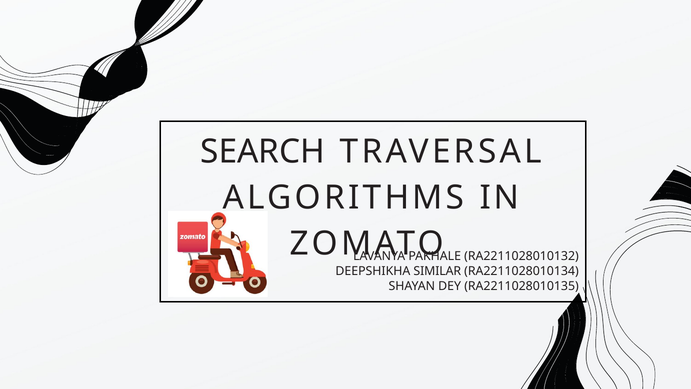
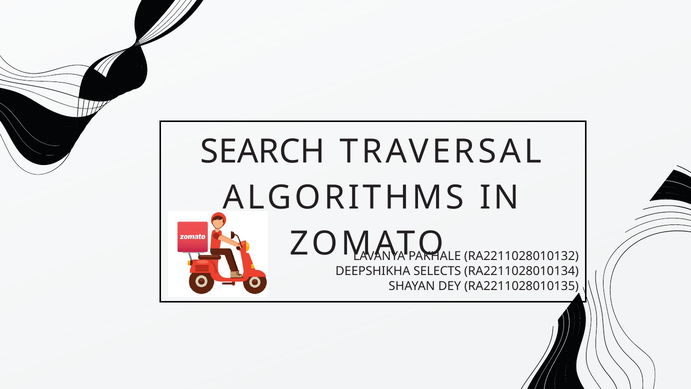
SIMILAR: SIMILAR -> SELECTS
